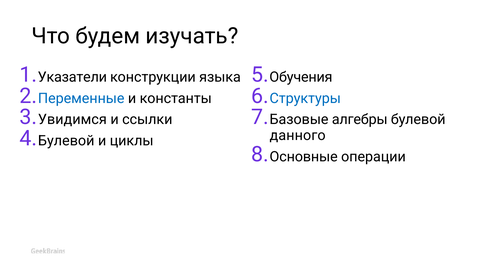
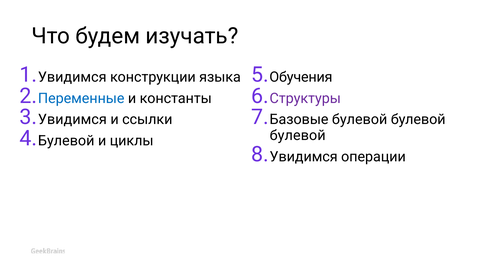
Указатели at (72, 77): Указатели -> Увидимся
Структуры colour: blue -> purple
Базовые алгебры: алгебры -> булевой
данного at (298, 135): данного -> булевой
Основные at (304, 157): Основные -> Увидимся
